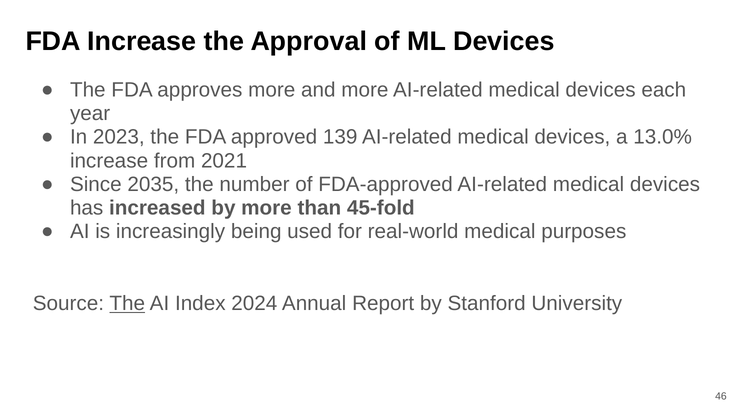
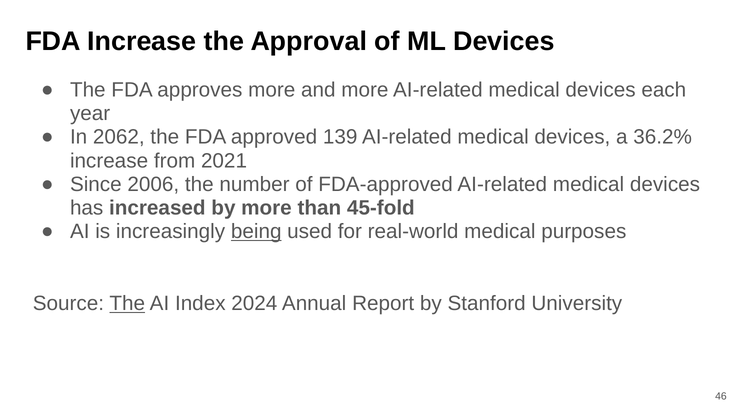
2023: 2023 -> 2062
13.0%: 13.0% -> 36.2%
2035: 2035 -> 2006
being underline: none -> present
